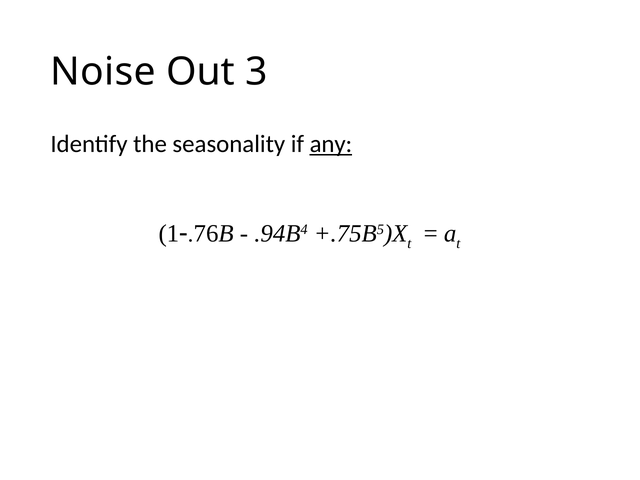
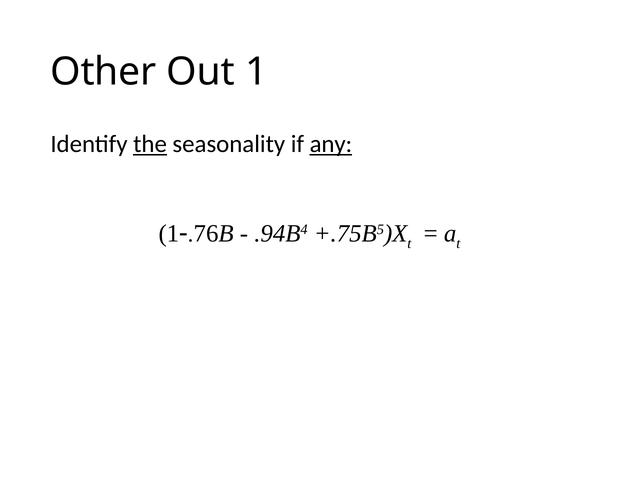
Noise: Noise -> Other
Out 3: 3 -> 1
the underline: none -> present
